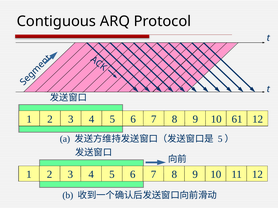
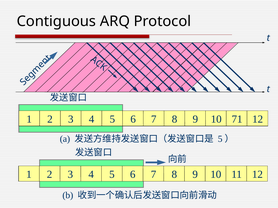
61: 61 -> 71
